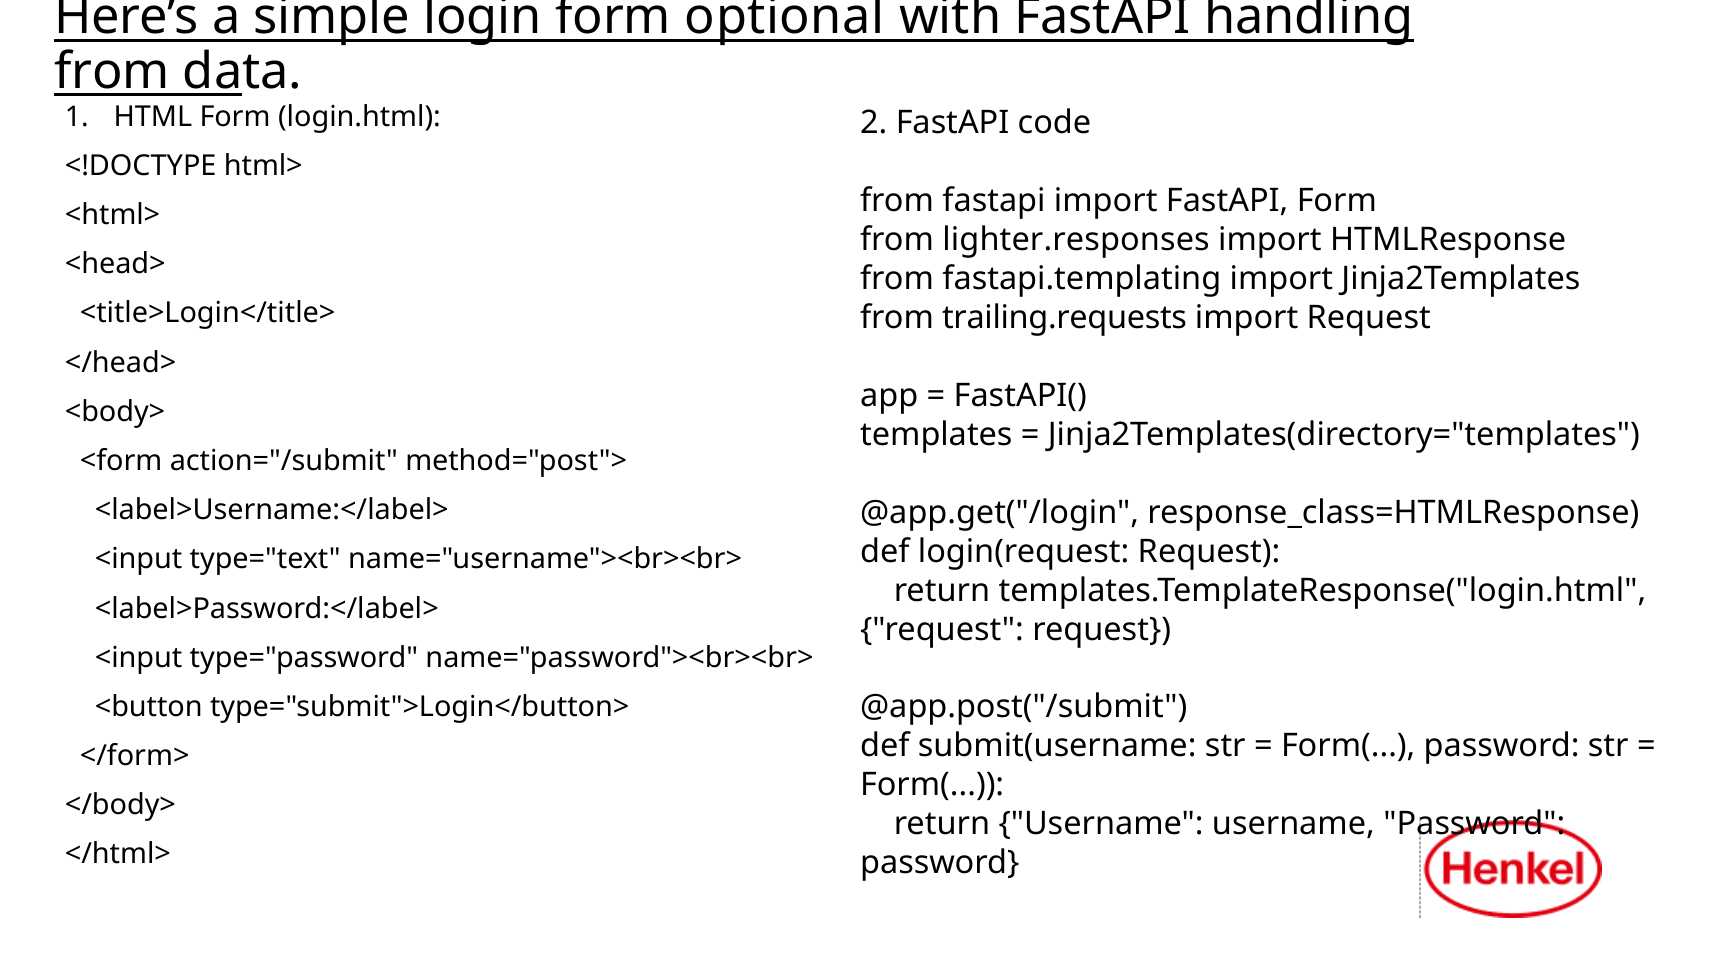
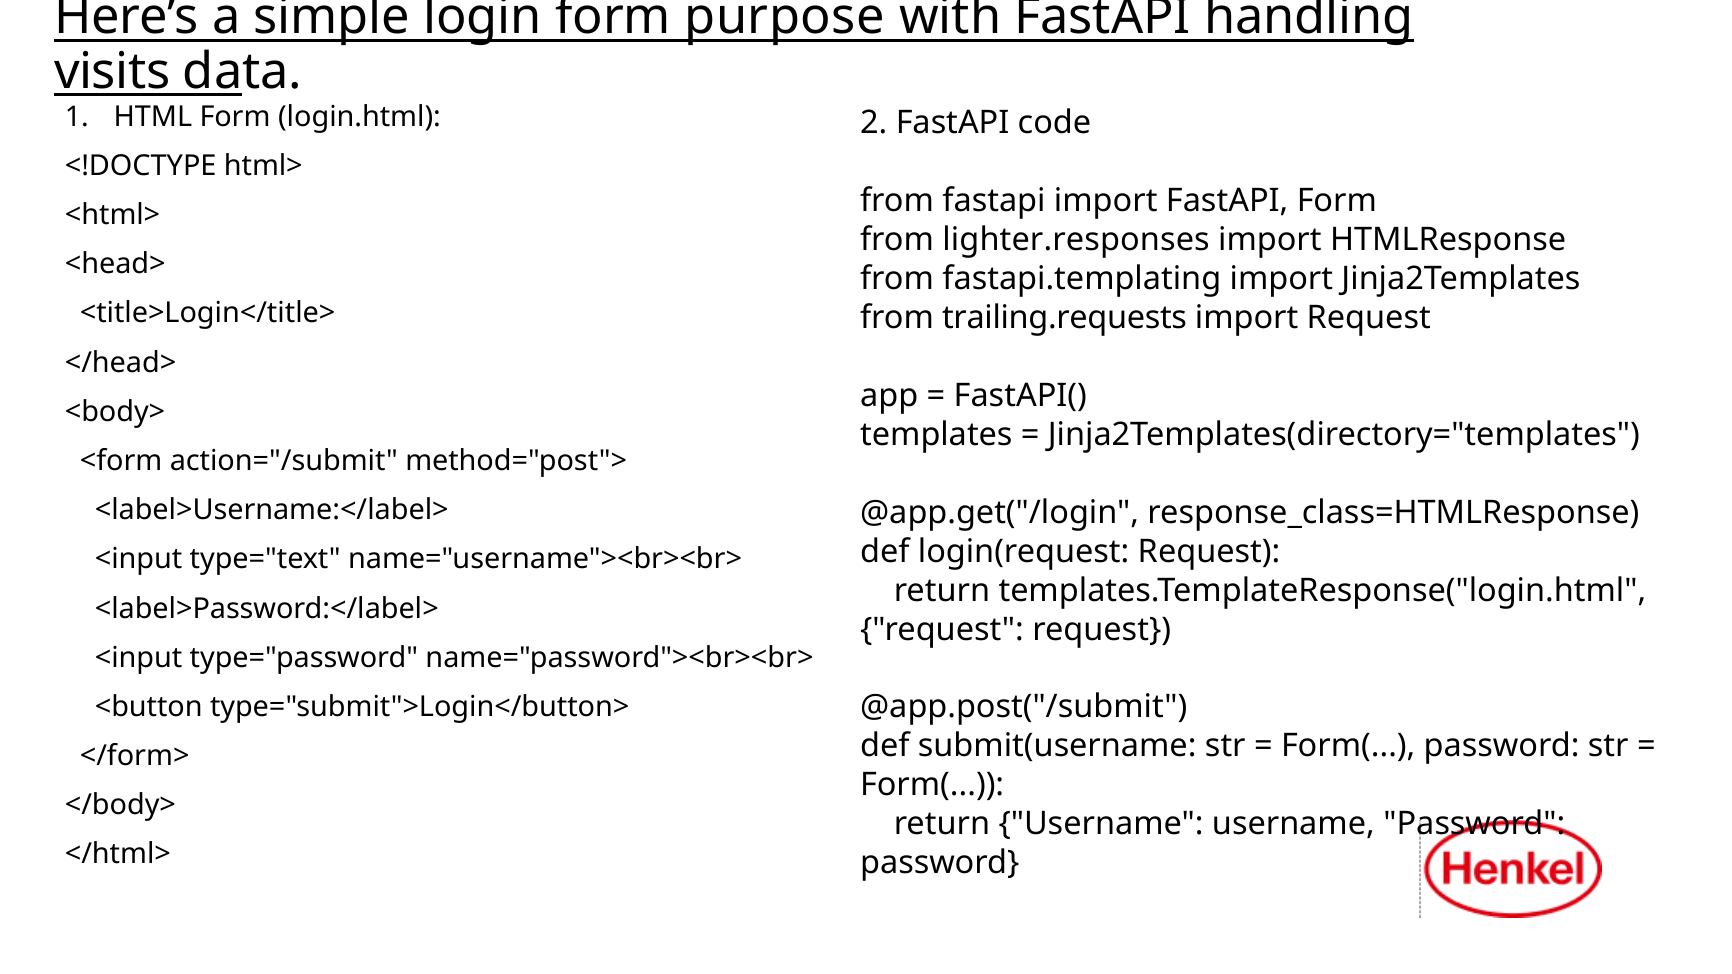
optional: optional -> purpose
from at (112, 72): from -> visits
